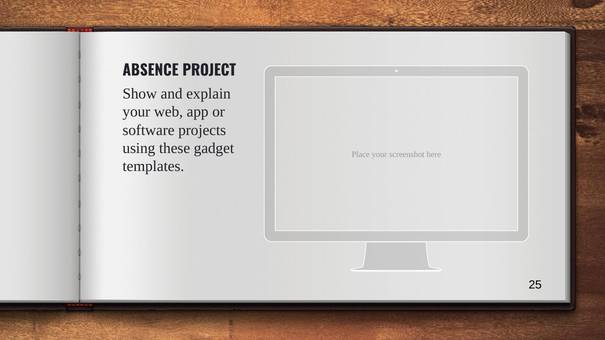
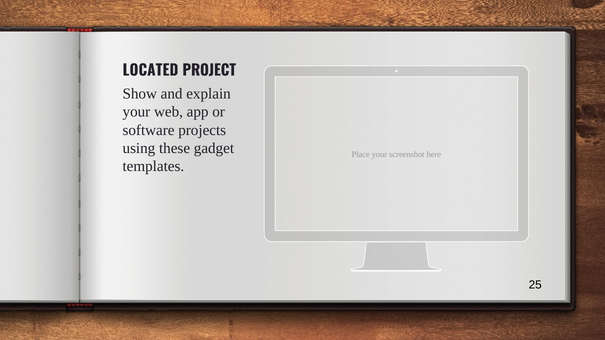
ABSENCE: ABSENCE -> LOCATED
